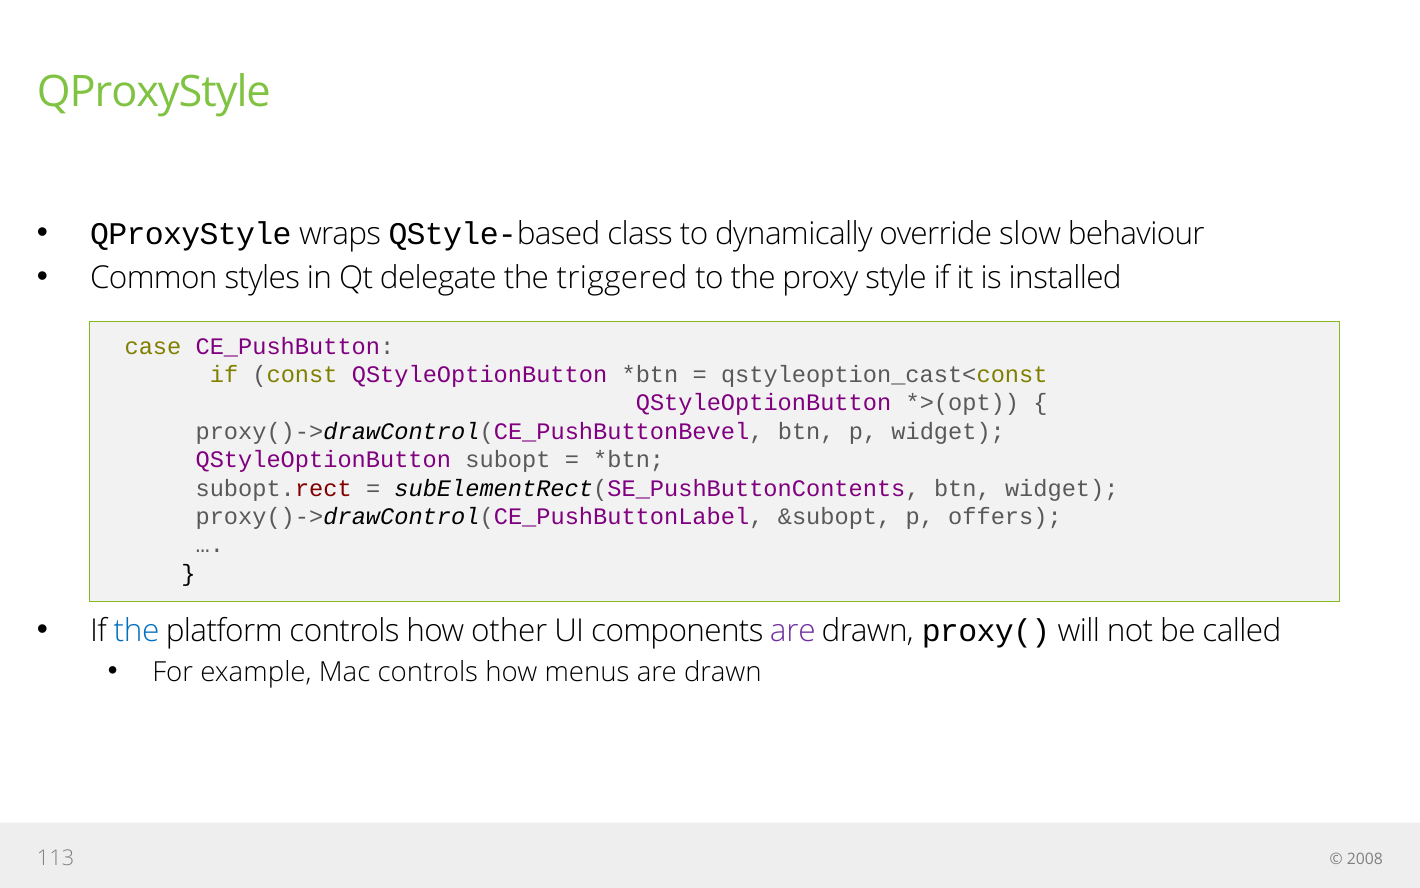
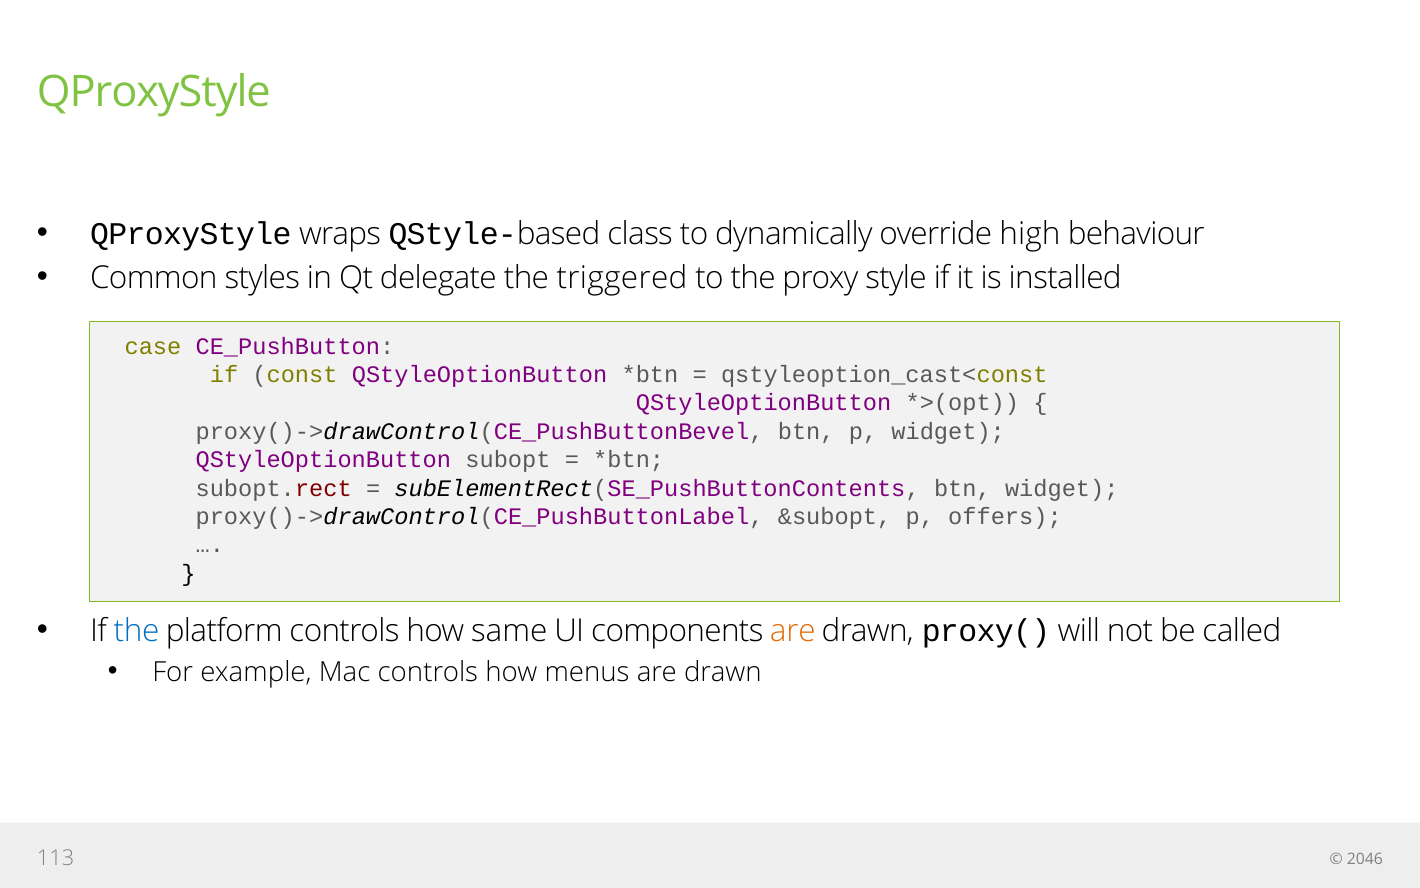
slow: slow -> high
other: other -> same
are at (793, 631) colour: purple -> orange
2008: 2008 -> 2046
